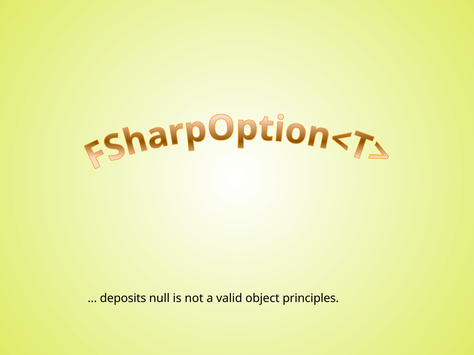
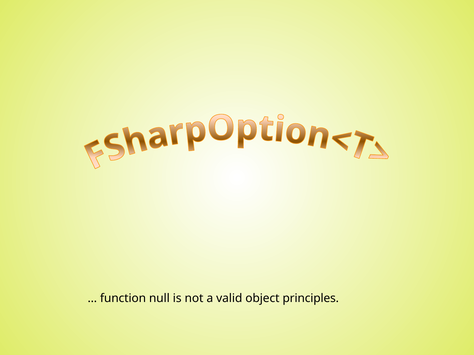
deposits: deposits -> function
